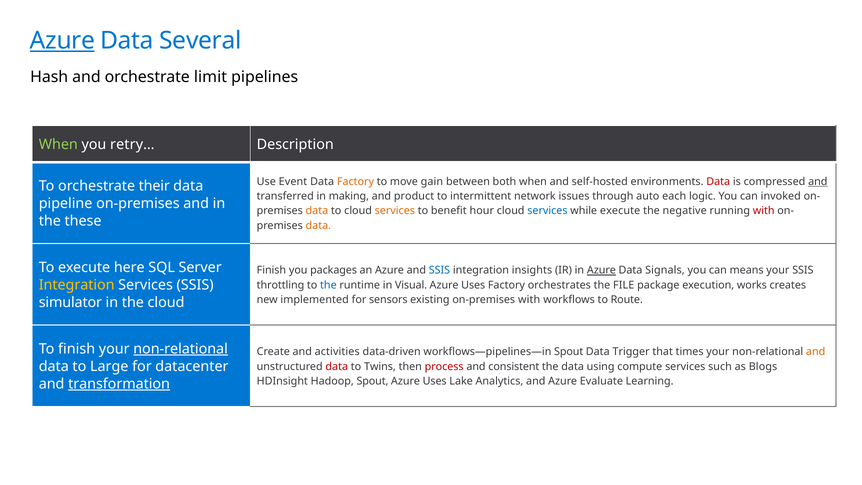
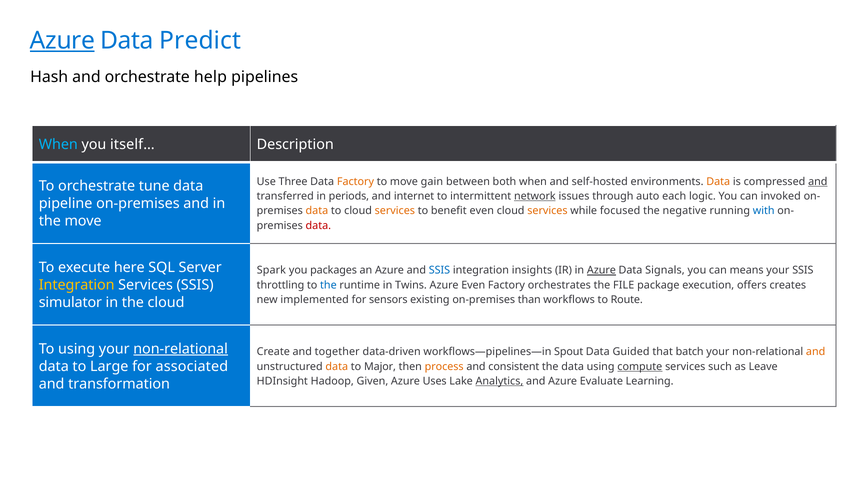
Several: Several -> Predict
limit: limit -> help
When at (58, 145) colour: light green -> light blue
retry…: retry… -> itself…
Event: Event -> Three
Data at (718, 181) colour: red -> orange
their: their -> tune
making: making -> periods
product: product -> internet
network underline: none -> present
benefit hour: hour -> even
services at (547, 211) colour: blue -> orange
while execute: execute -> focused
with at (764, 211) colour: red -> blue
the these: these -> move
data at (318, 225) colour: orange -> red
Finish at (271, 270): Finish -> Spark
Visual: Visual -> Twins
Uses at (473, 285): Uses -> Even
works: works -> offers
on-premises with: with -> than
To finish: finish -> using
activities: activities -> together
Trigger: Trigger -> Guided
times: times -> batch
datacenter: datacenter -> associated
data at (337, 366) colour: red -> orange
Twins: Twins -> Major
process colour: red -> orange
compute underline: none -> present
Blogs: Blogs -> Leave
Hadoop Spout: Spout -> Given
Analytics underline: none -> present
transformation underline: present -> none
